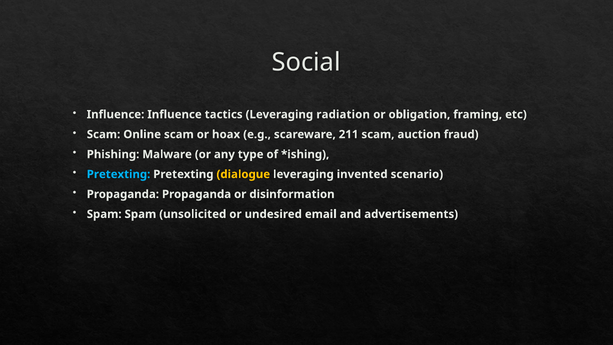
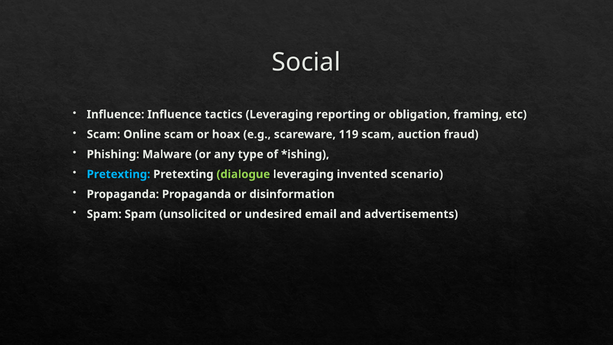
radiation: radiation -> reporting
211: 211 -> 119
dialogue colour: yellow -> light green
